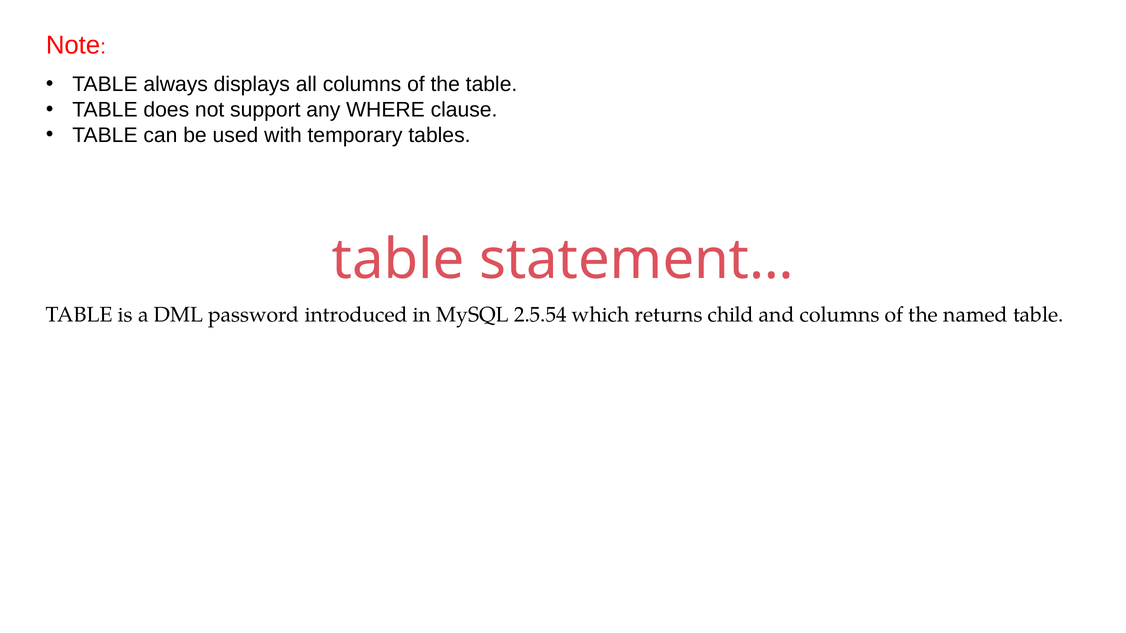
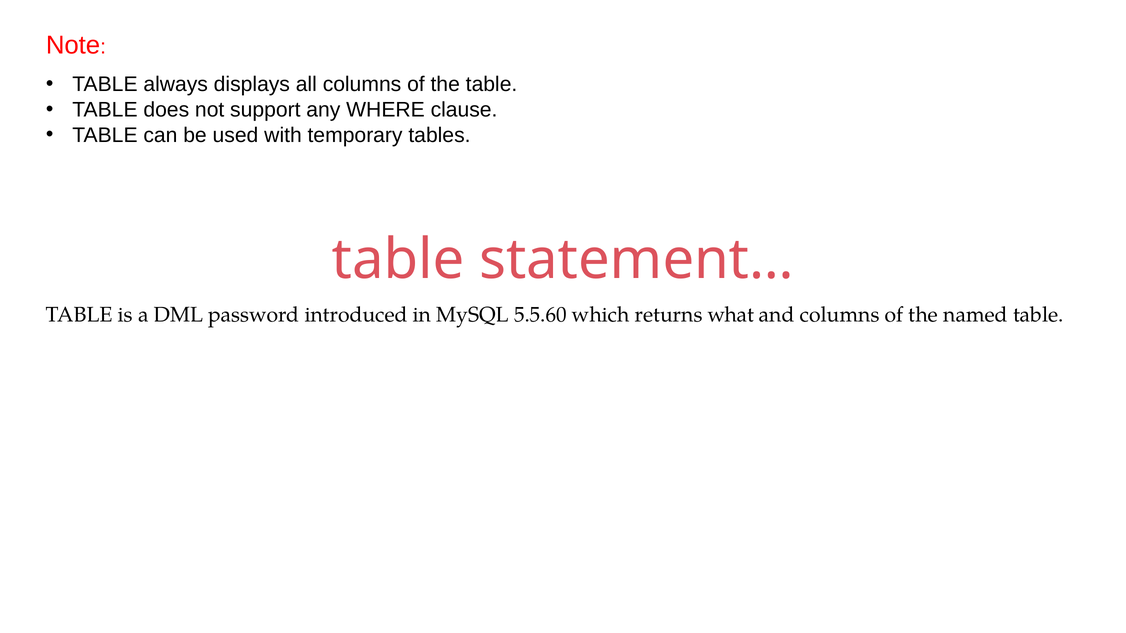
2.5.54: 2.5.54 -> 5.5.60
child: child -> what
